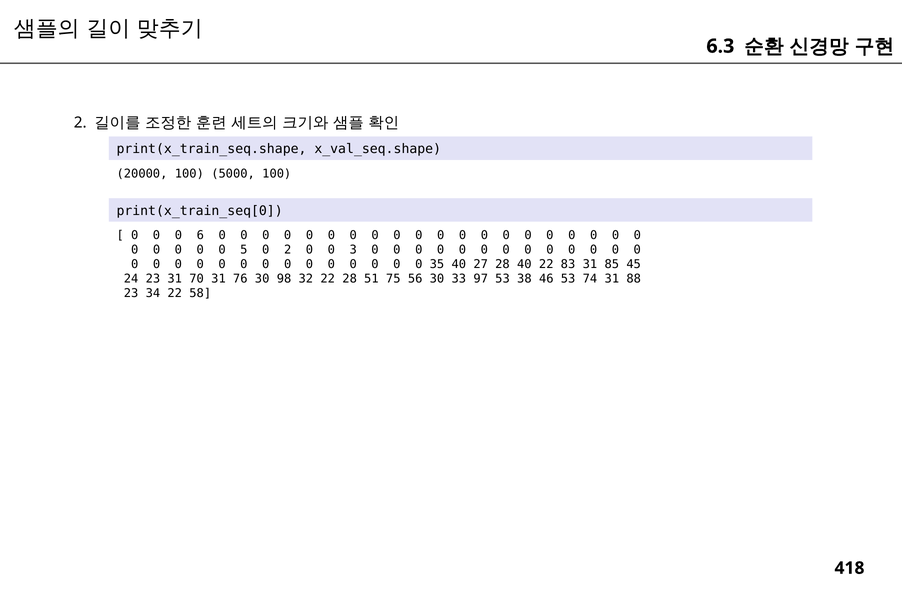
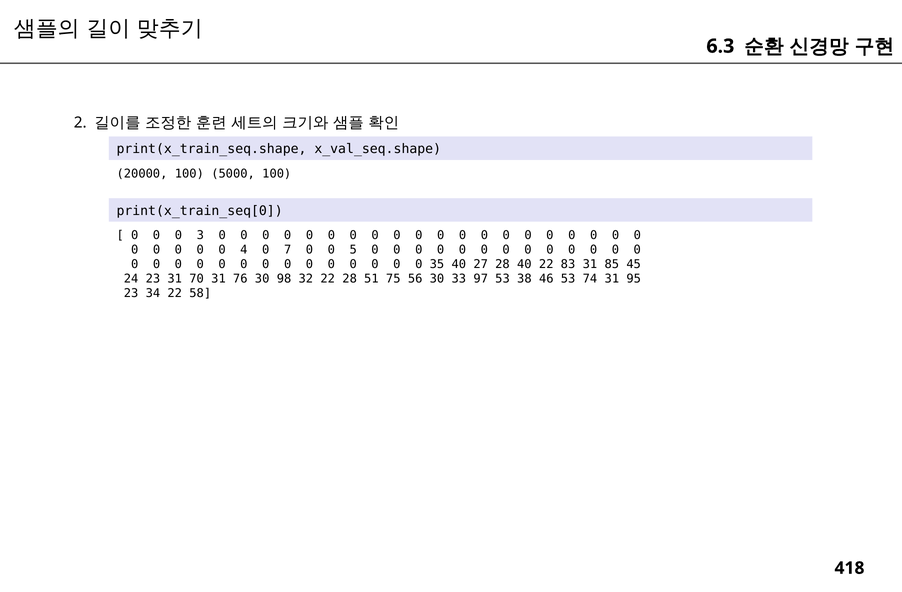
6: 6 -> 3
5: 5 -> 4
0 2: 2 -> 7
3: 3 -> 5
88: 88 -> 95
